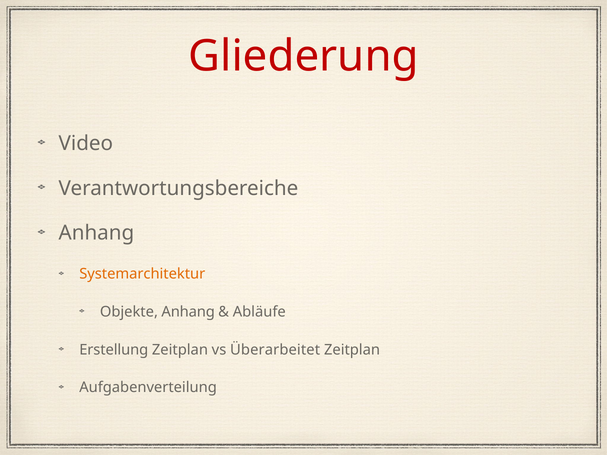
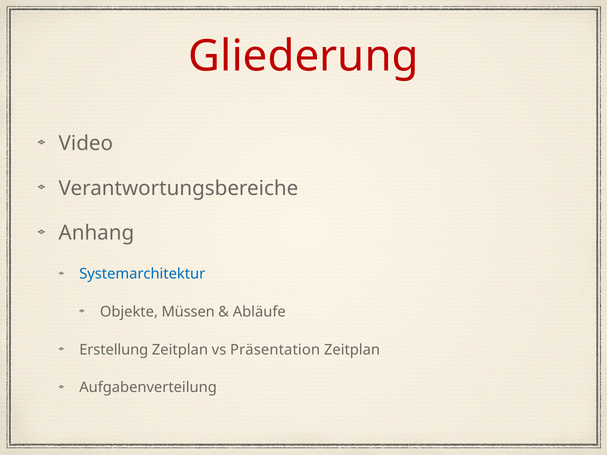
Systemarchitektur colour: orange -> blue
Objekte Anhang: Anhang -> Müssen
Überarbeitet: Überarbeitet -> Präsentation
